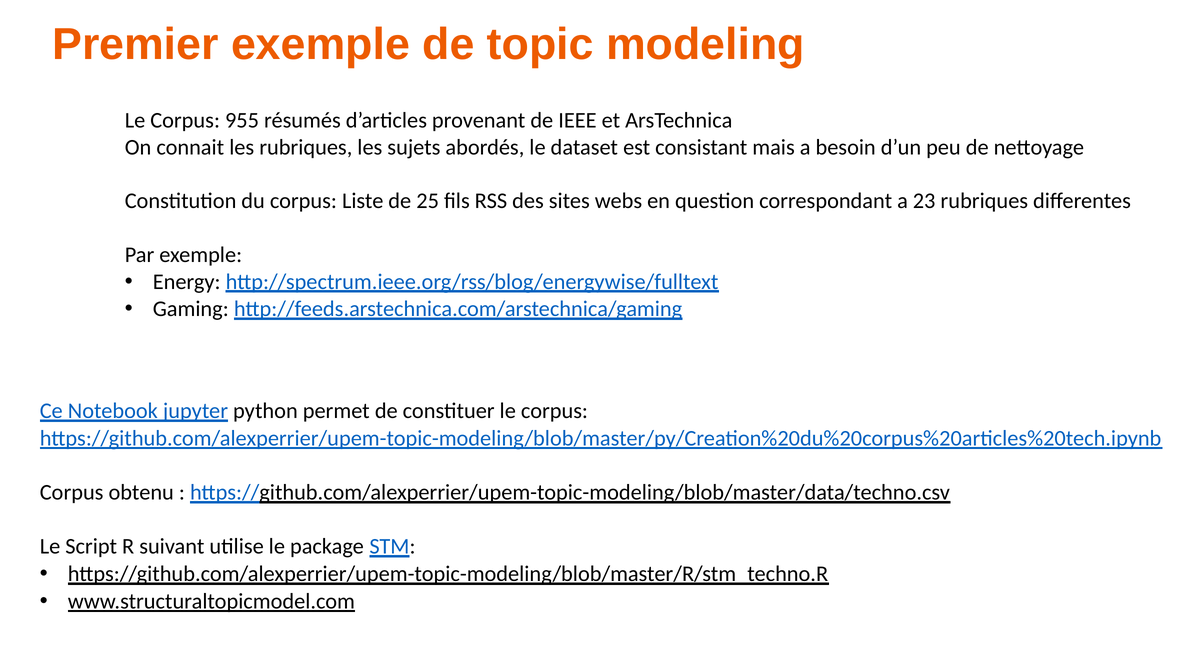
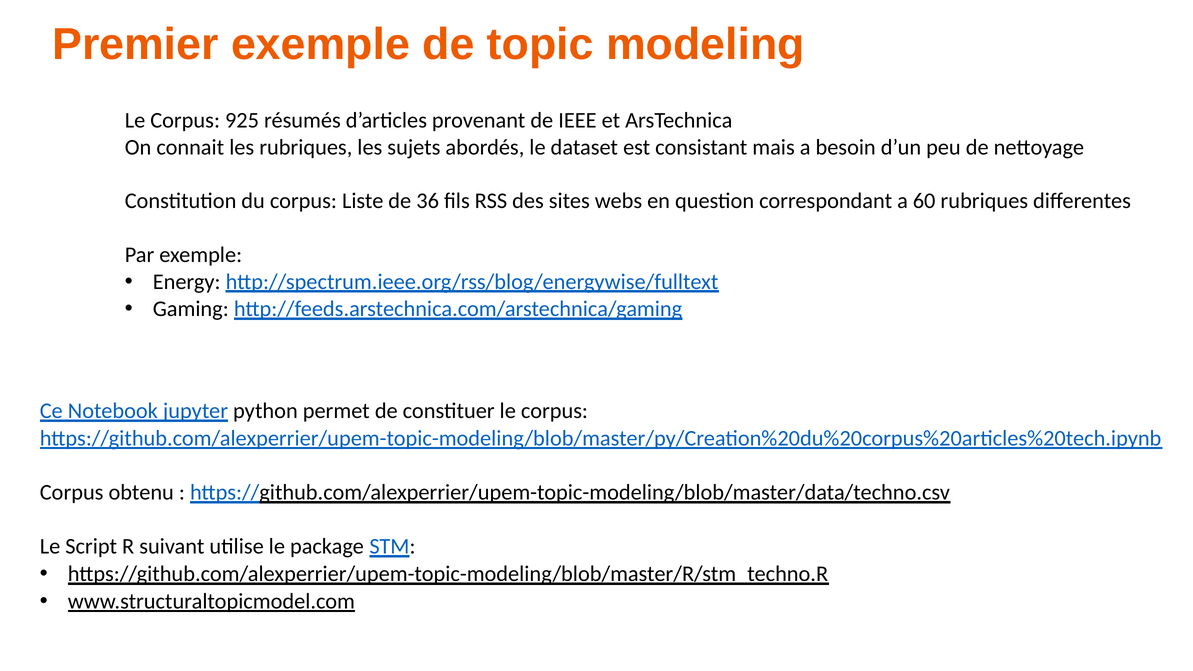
955: 955 -> 925
25: 25 -> 36
23: 23 -> 60
